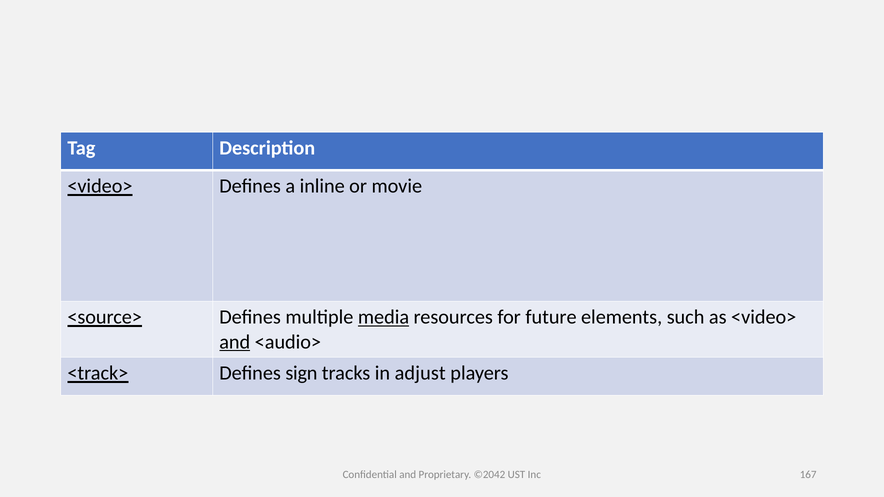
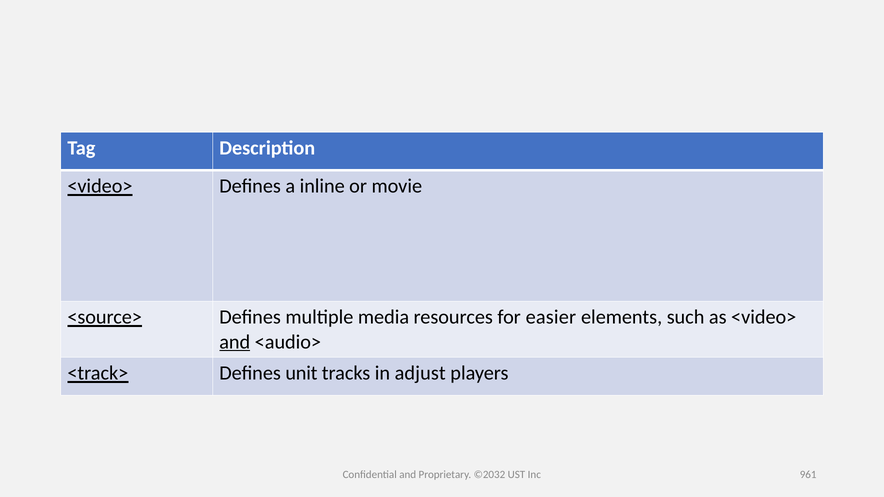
media underline: present -> none
future: future -> easier
sign: sign -> unit
©2042: ©2042 -> ©2032
167: 167 -> 961
